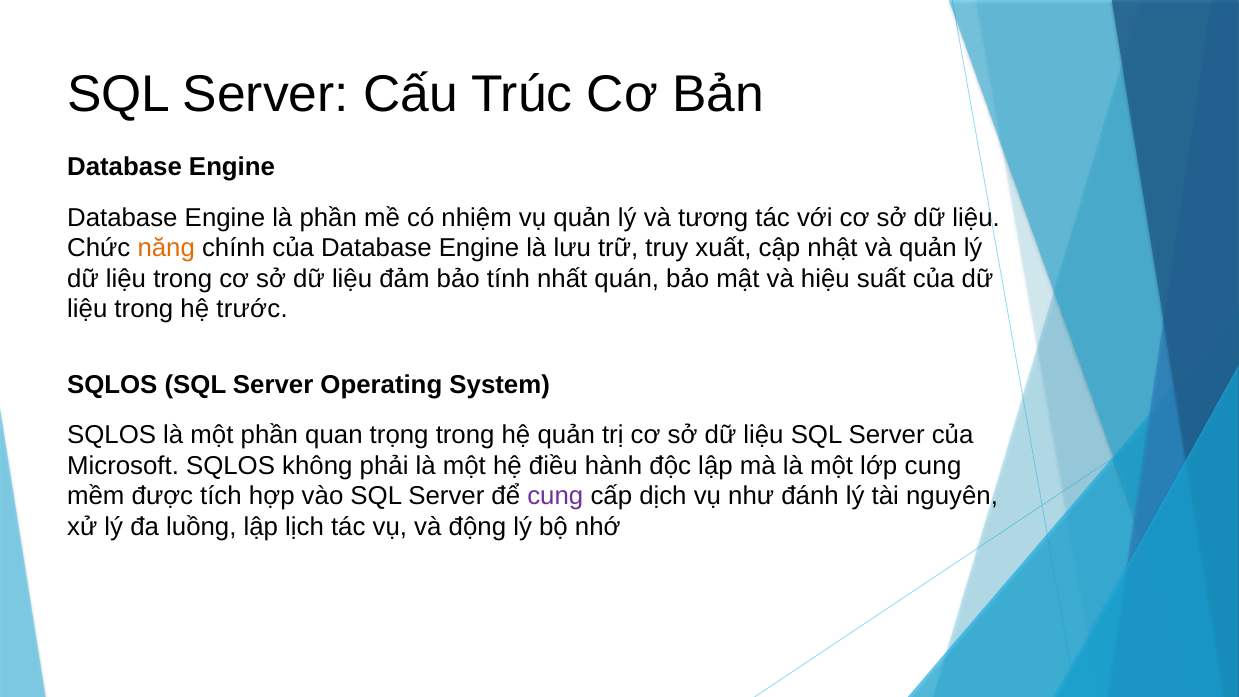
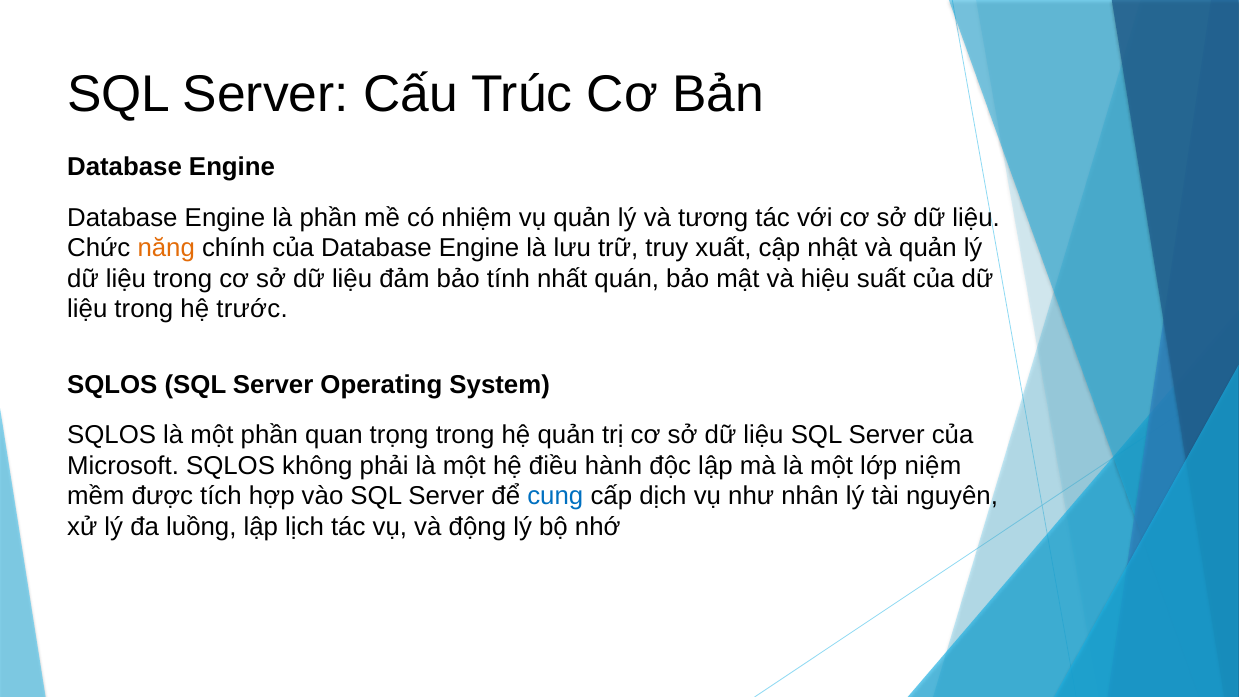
lớp cung: cung -> niệm
cung at (555, 496) colour: purple -> blue
đánh: đánh -> nhân
